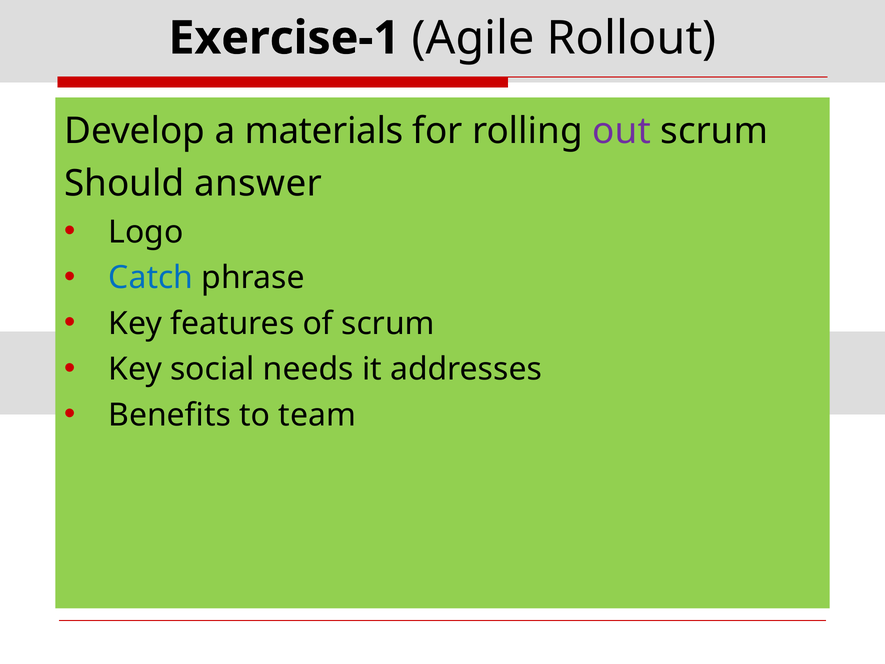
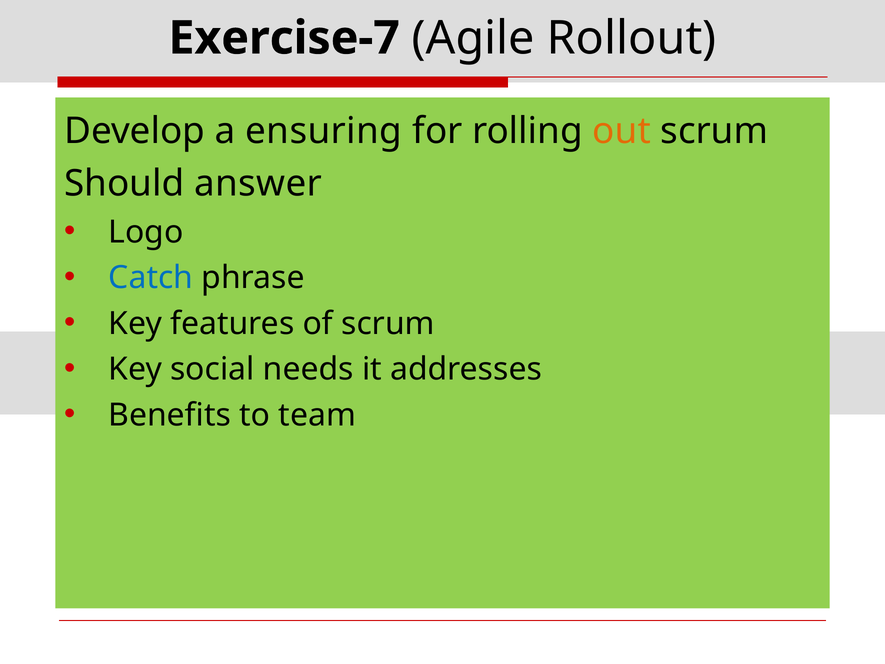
Exercise-1: Exercise-1 -> Exercise-7
materials: materials -> ensuring
out colour: purple -> orange
